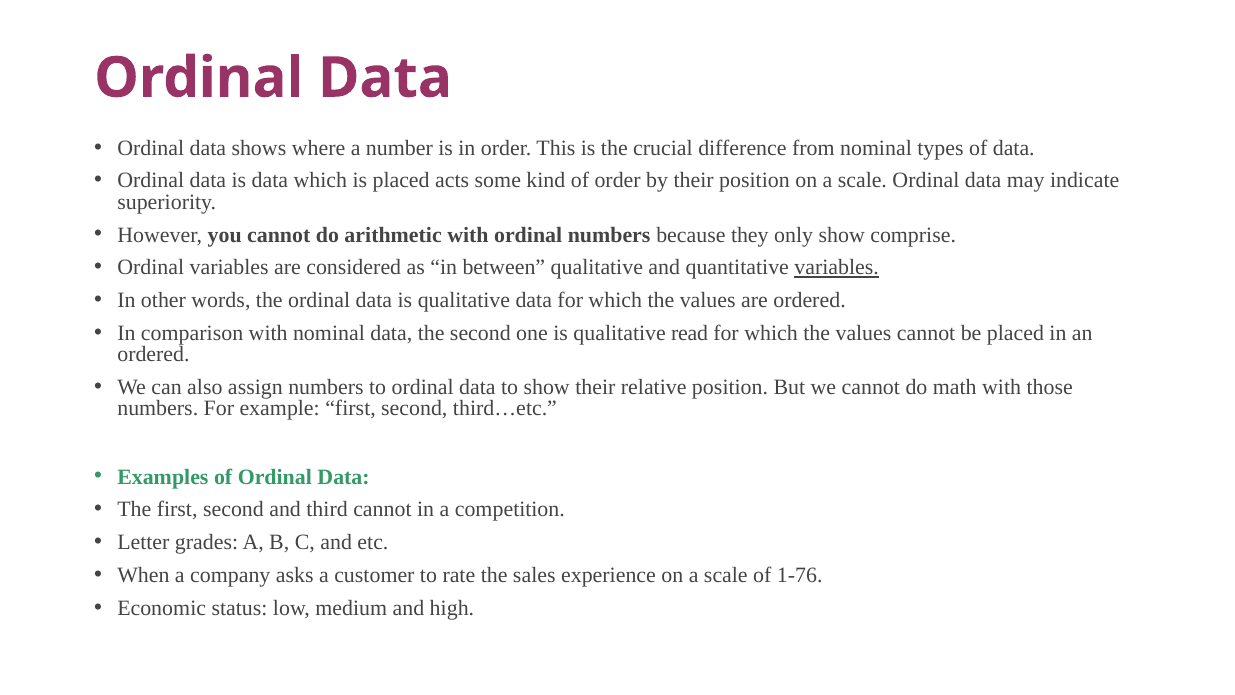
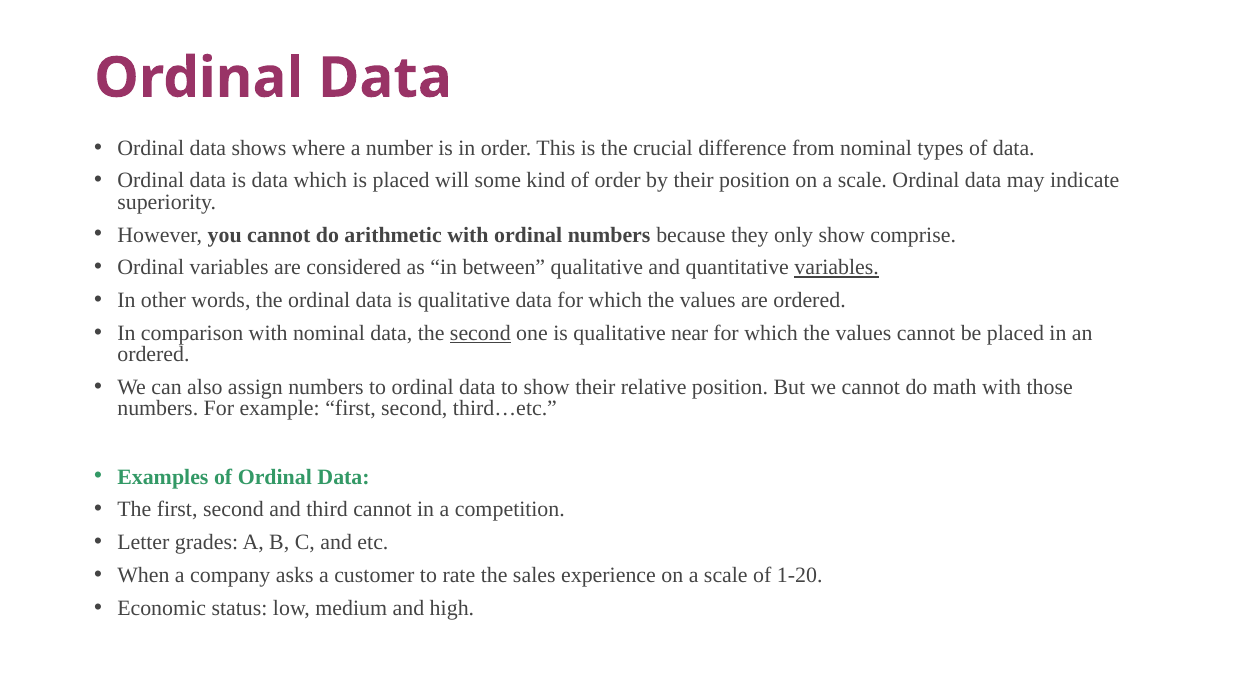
acts: acts -> will
second at (480, 333) underline: none -> present
read: read -> near
1-76: 1-76 -> 1-20
